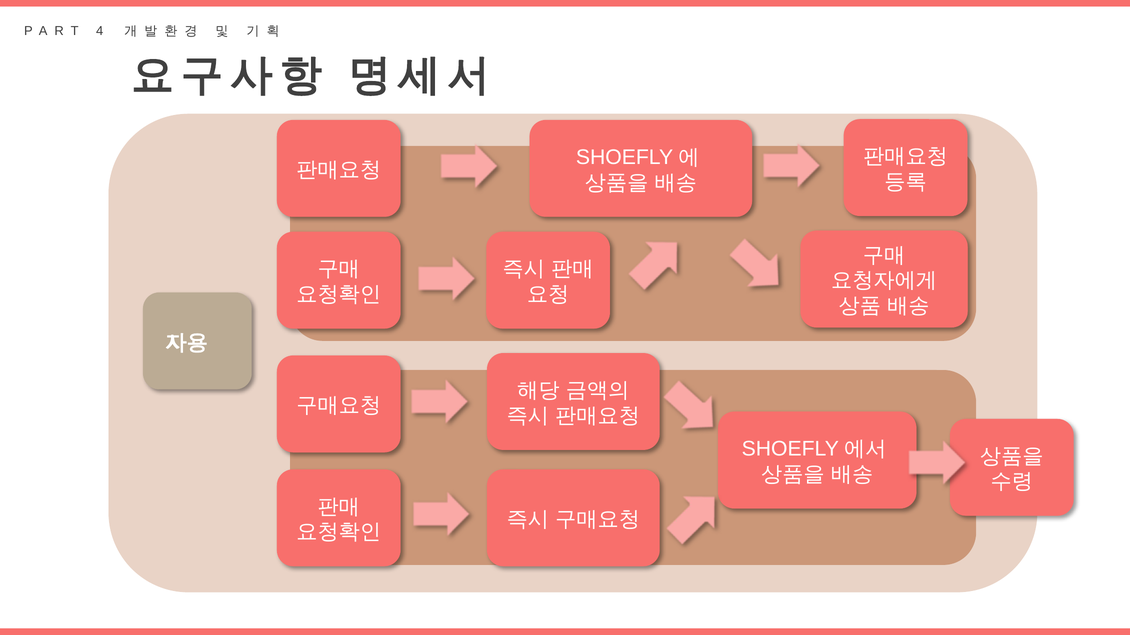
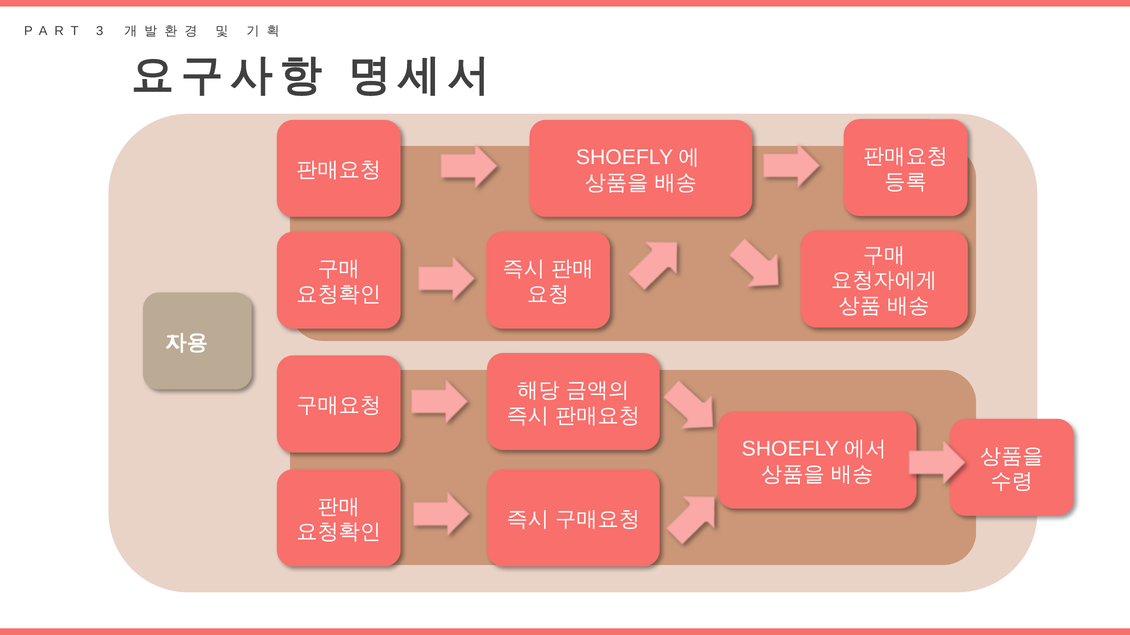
4: 4 -> 3
